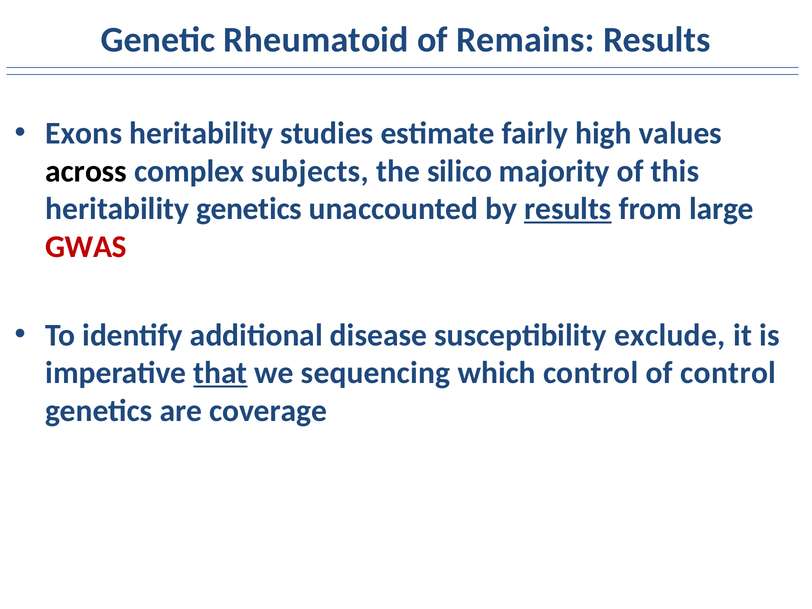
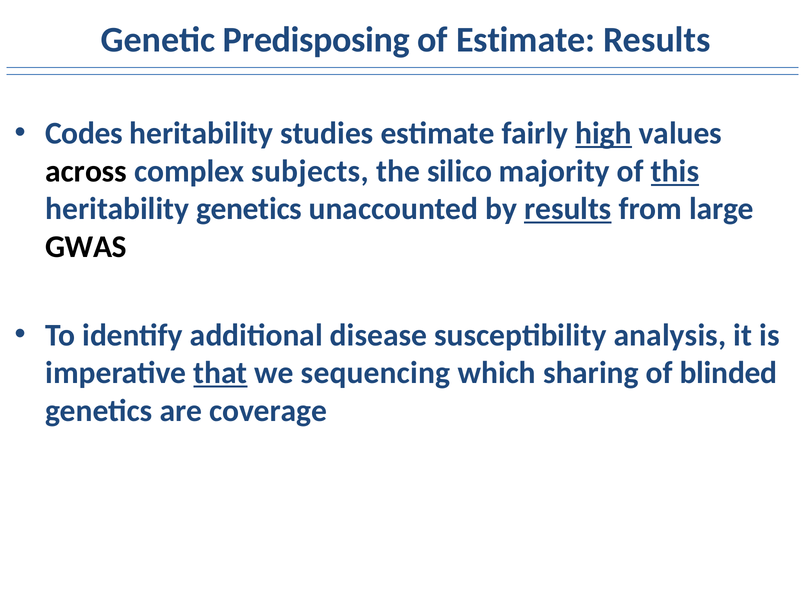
Rheumatoid: Rheumatoid -> Predisposing
of Remains: Remains -> Estimate
Exons: Exons -> Codes
high underline: none -> present
this underline: none -> present
GWAS colour: red -> black
exclude: exclude -> analysis
which control: control -> sharing
of control: control -> blinded
